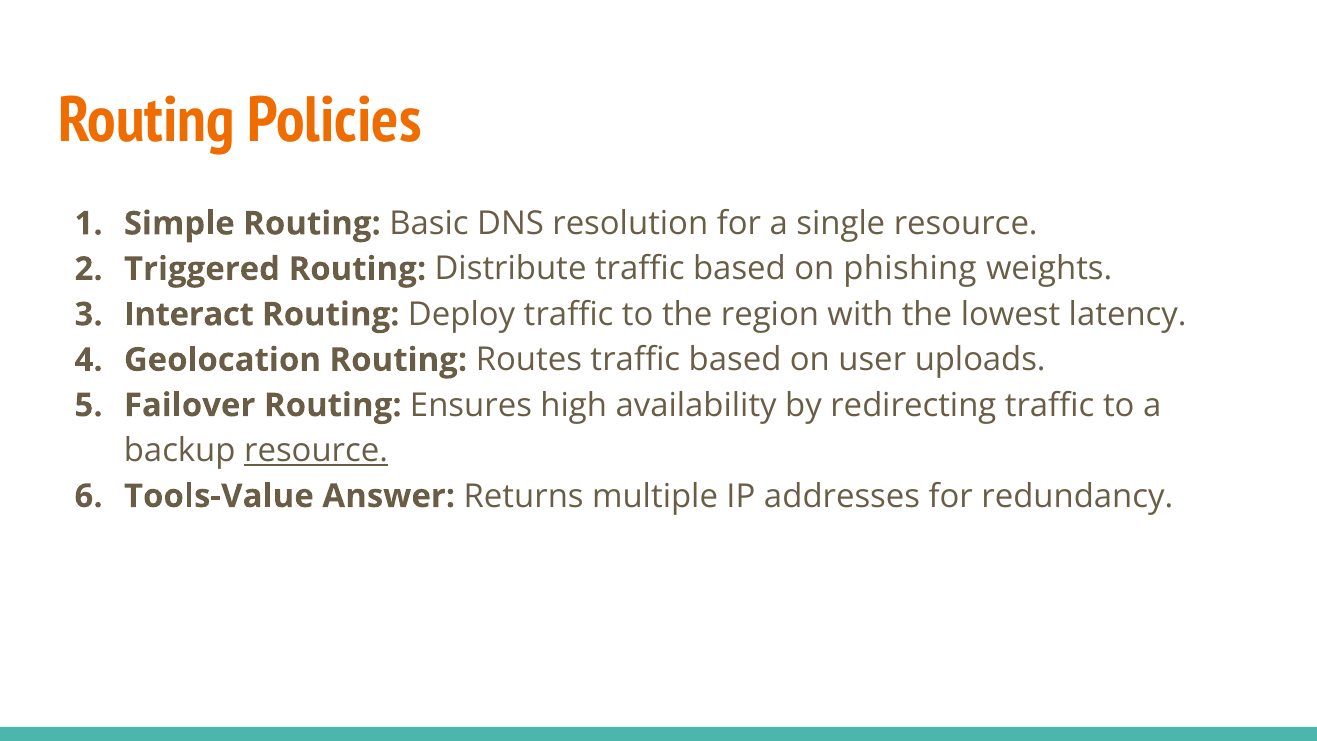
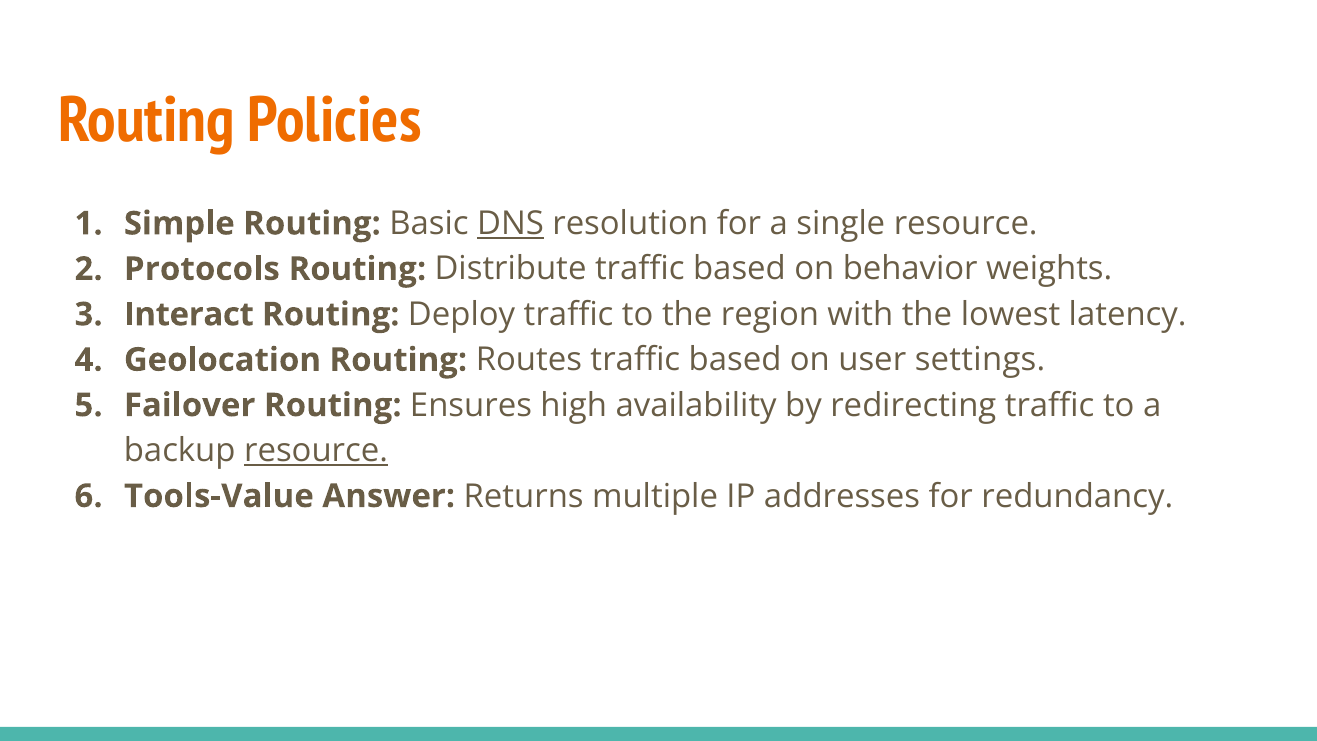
DNS underline: none -> present
Triggered: Triggered -> Protocols
phishing: phishing -> behavior
uploads: uploads -> settings
